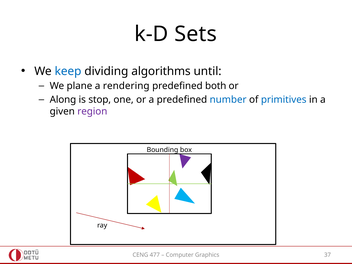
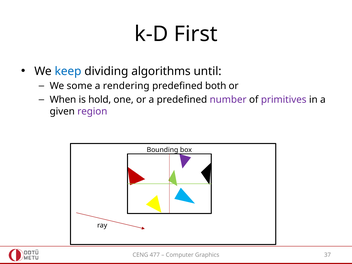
Sets: Sets -> First
plane: plane -> some
Along: Along -> When
stop: stop -> hold
number colour: blue -> purple
primitives colour: blue -> purple
